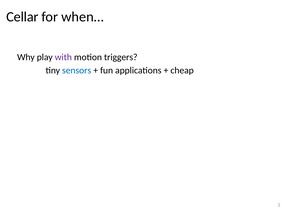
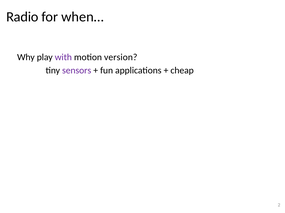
Cellar: Cellar -> Radio
triggers: triggers -> version
sensors colour: blue -> purple
